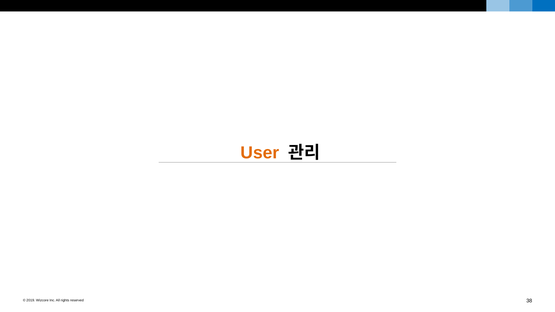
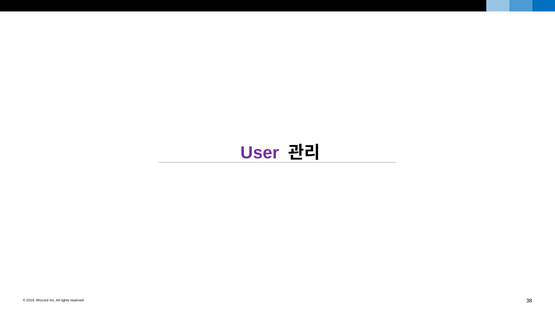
User colour: orange -> purple
